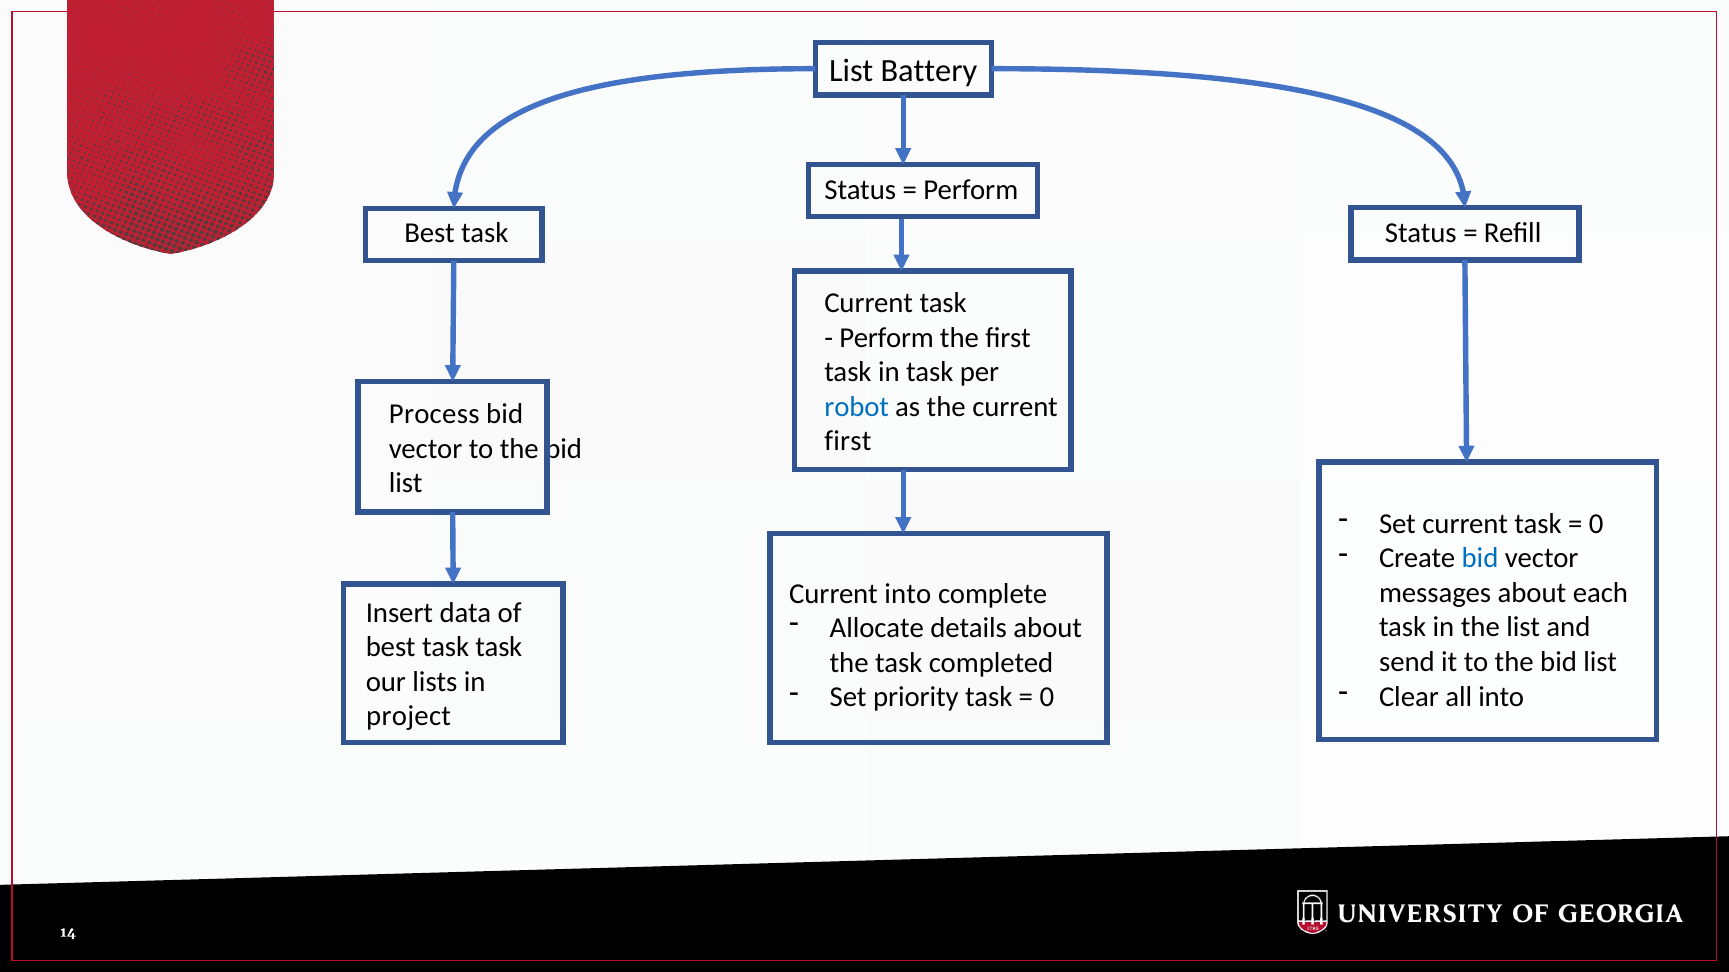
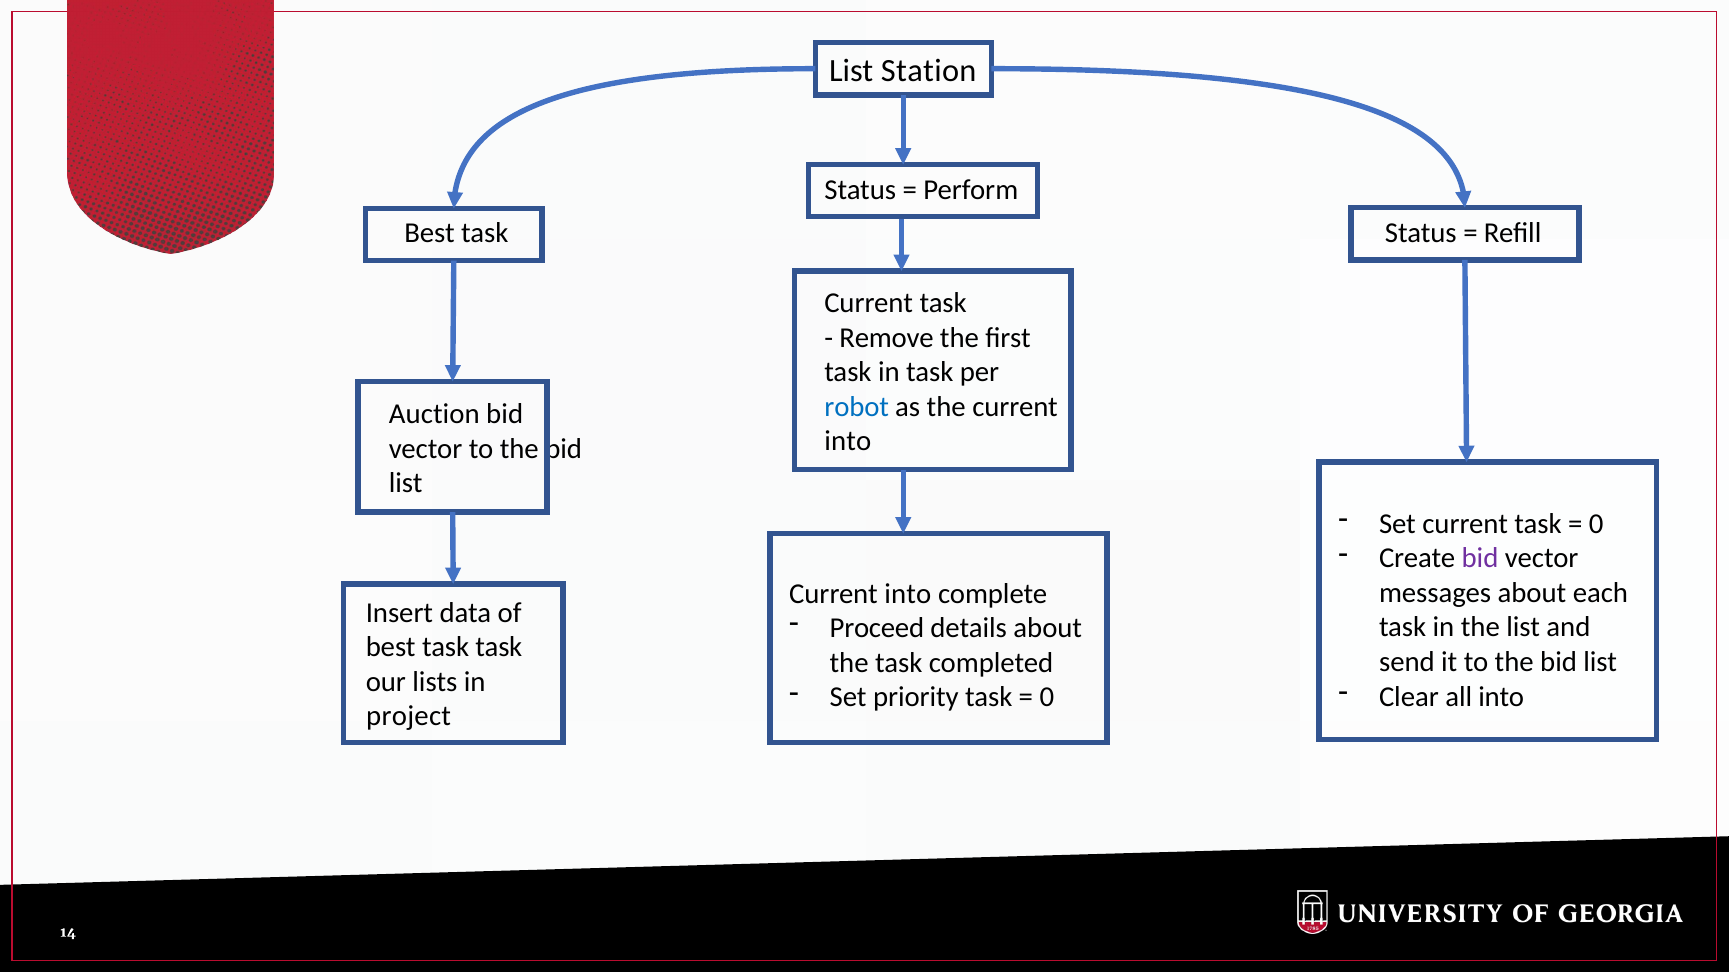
Battery: Battery -> Station
Perform at (887, 338): Perform -> Remove
Process: Process -> Auction
first at (848, 441): first -> into
bid at (1480, 559) colour: blue -> purple
Allocate: Allocate -> Proceed
